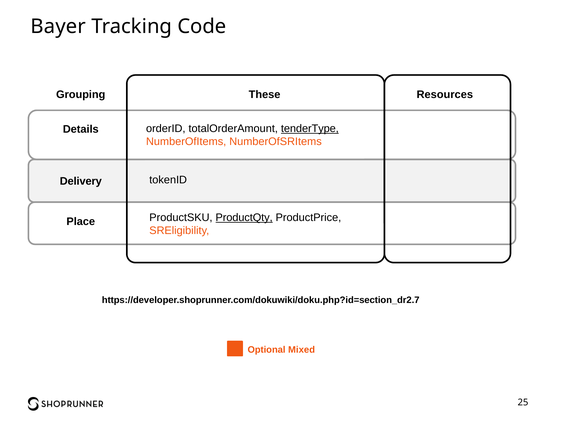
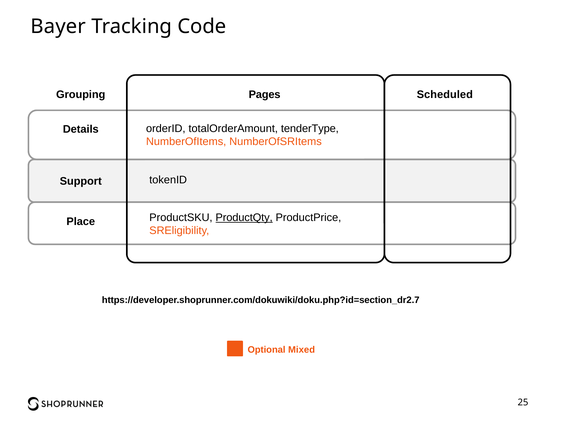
These: These -> Pages
Resources: Resources -> Scheduled
tenderType underline: present -> none
Delivery: Delivery -> Support
